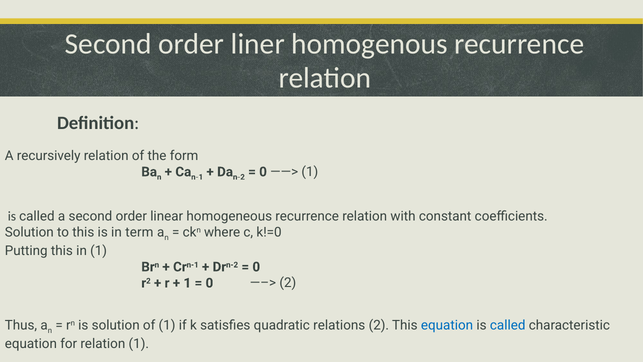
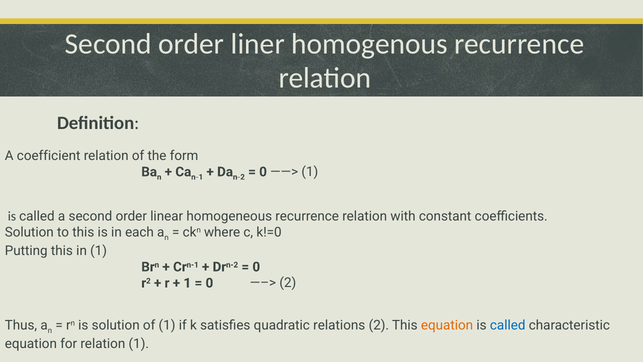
recursively: recursively -> coefficient
term: term -> each
equation at (447, 325) colour: blue -> orange
